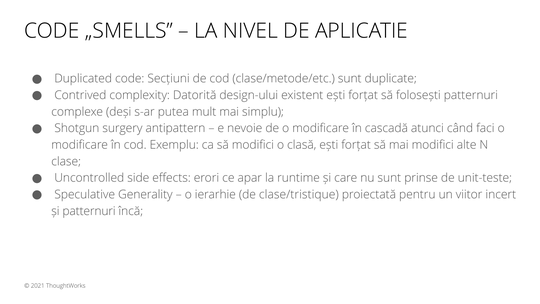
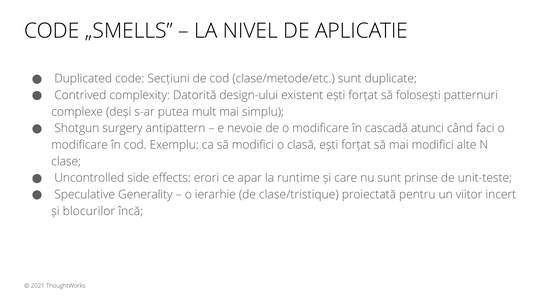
și patternuri: patternuri -> blocurilor
